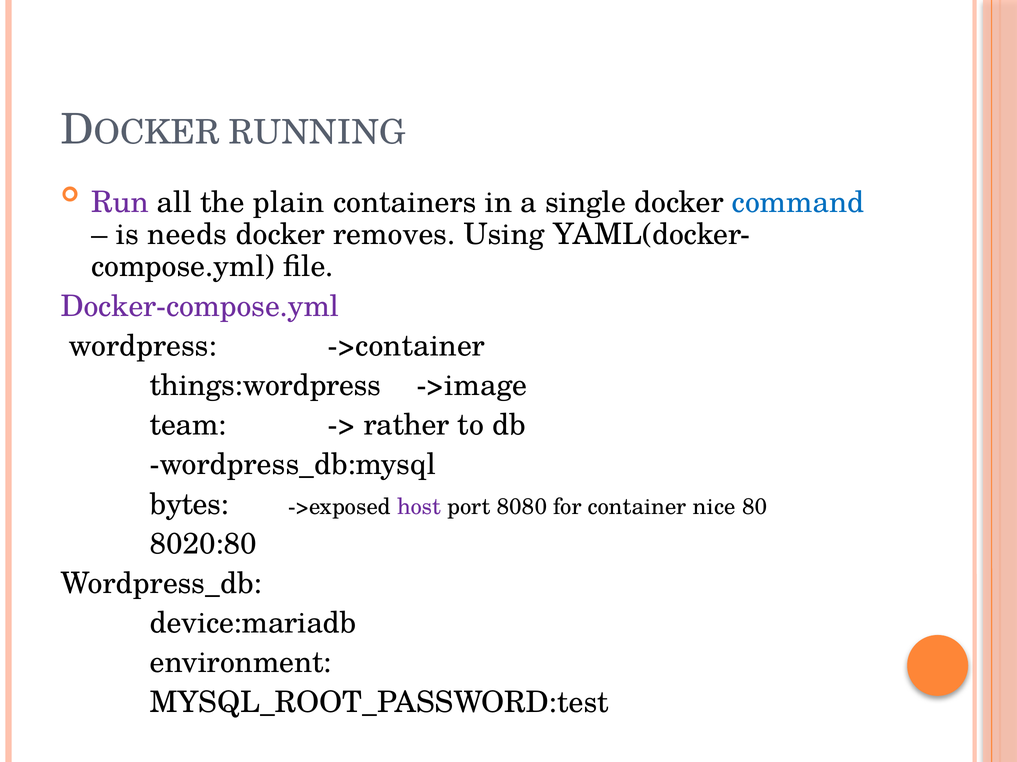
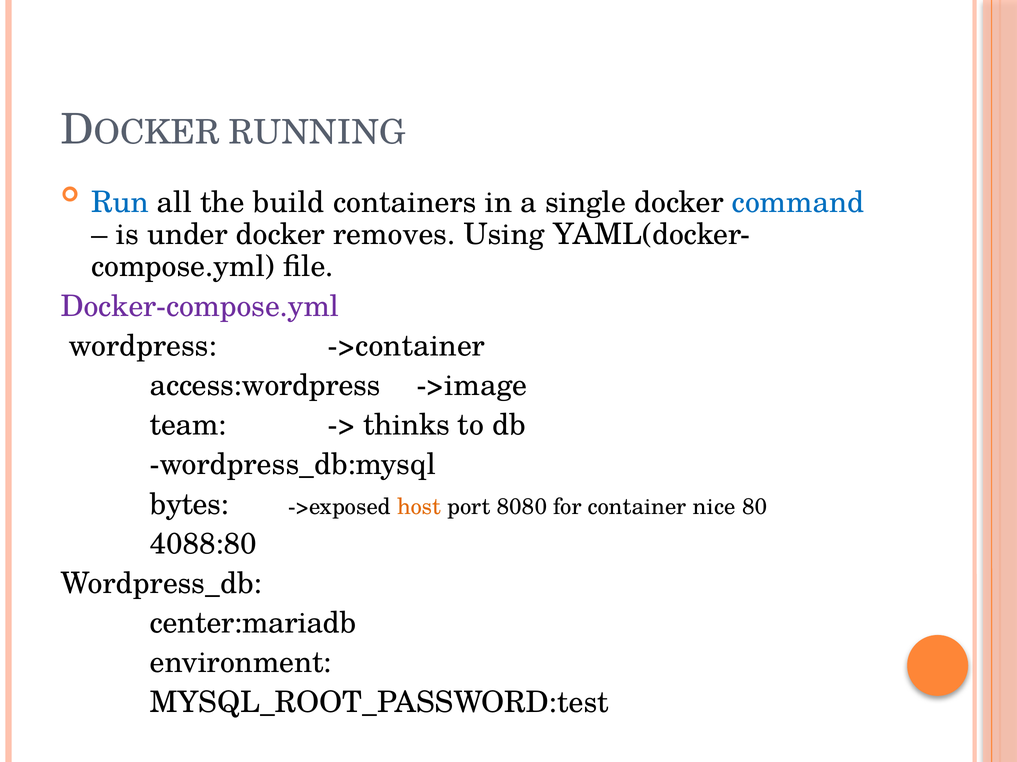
Run colour: purple -> blue
plain: plain -> build
needs: needs -> under
things:wordpress: things:wordpress -> access:wordpress
rather: rather -> thinks
host colour: purple -> orange
8020:80: 8020:80 -> 4088:80
device:mariadb: device:mariadb -> center:mariadb
